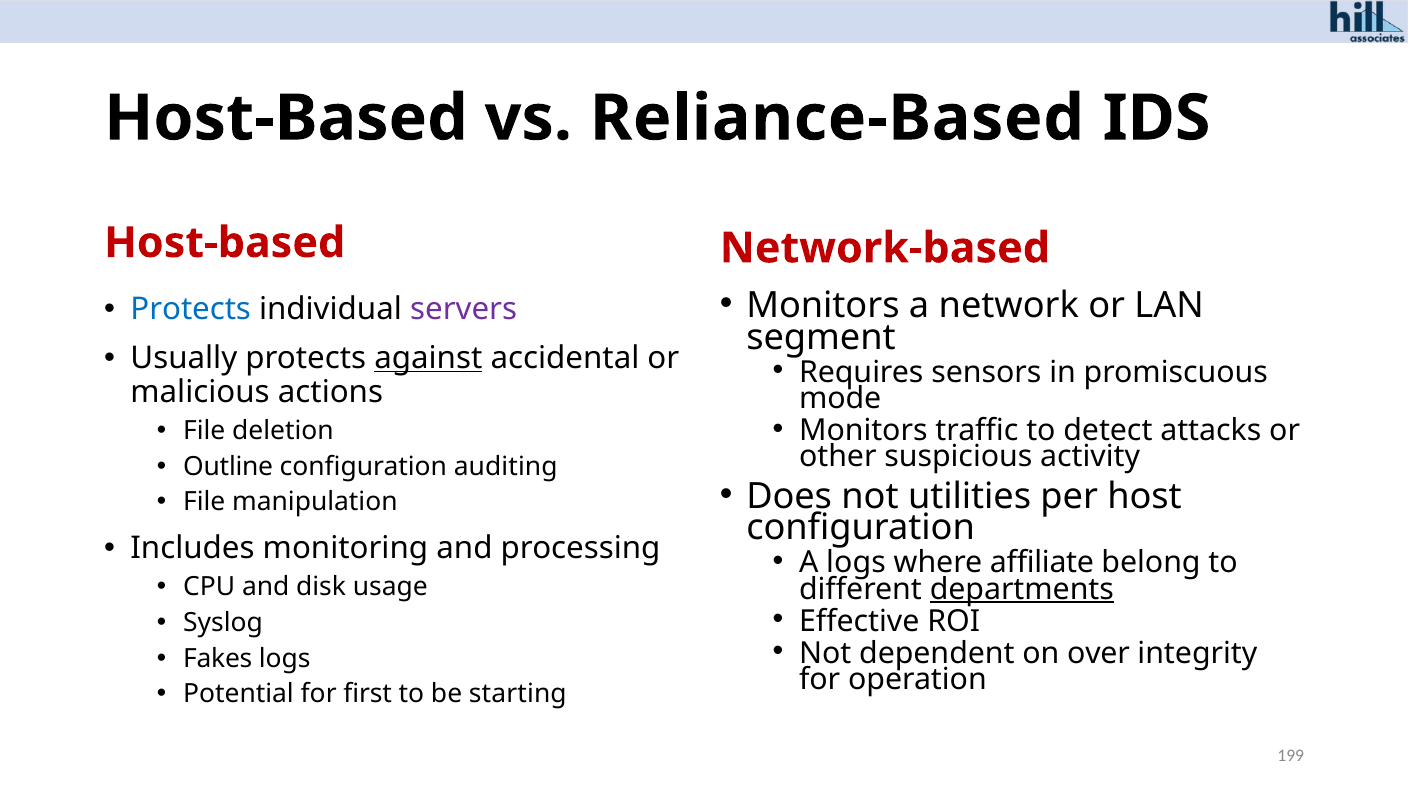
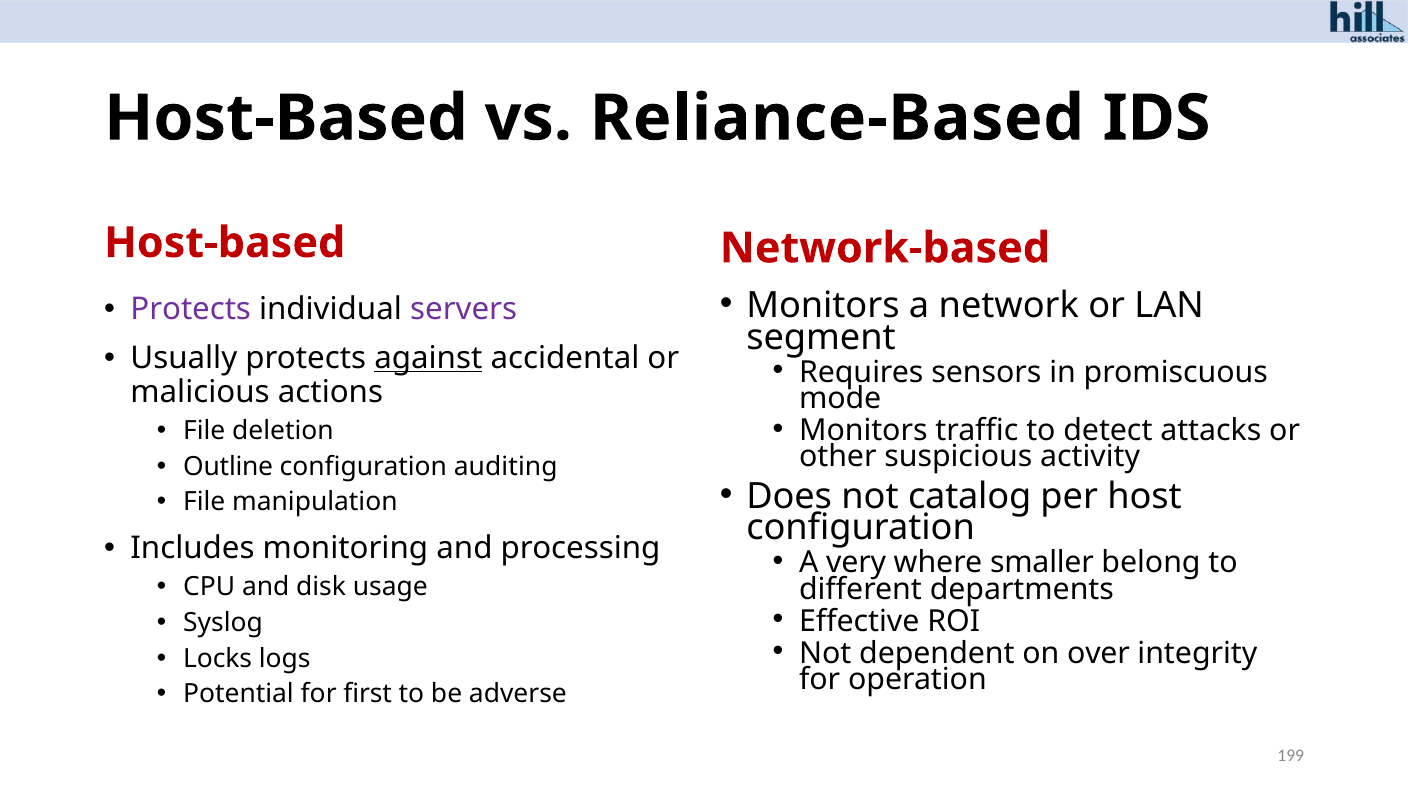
Protects at (191, 310) colour: blue -> purple
utilities: utilities -> catalog
A logs: logs -> very
affiliate: affiliate -> smaller
departments underline: present -> none
Fakes: Fakes -> Locks
starting: starting -> adverse
